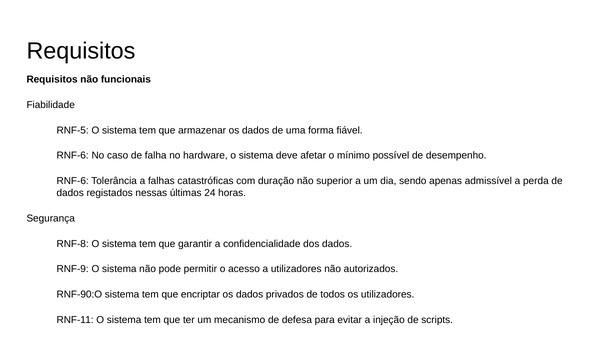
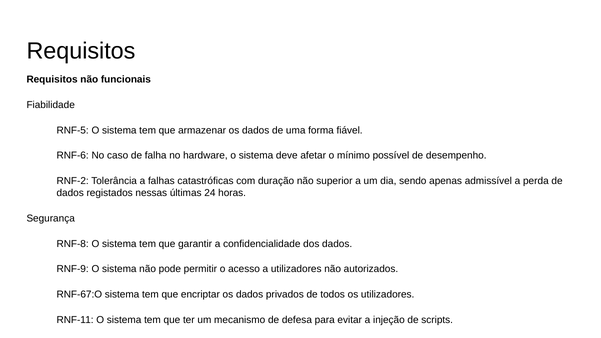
RNF-6 at (73, 181): RNF-6 -> RNF-2
RNF-90:O: RNF-90:O -> RNF-67:O
